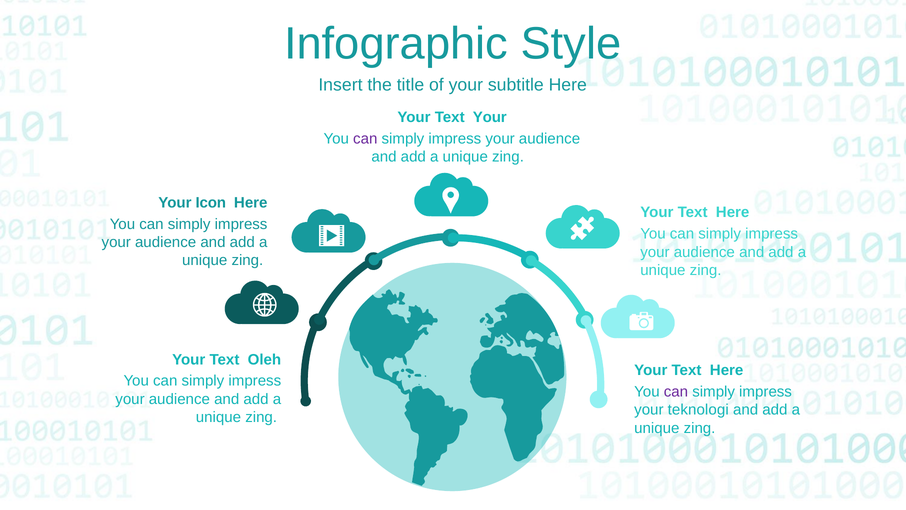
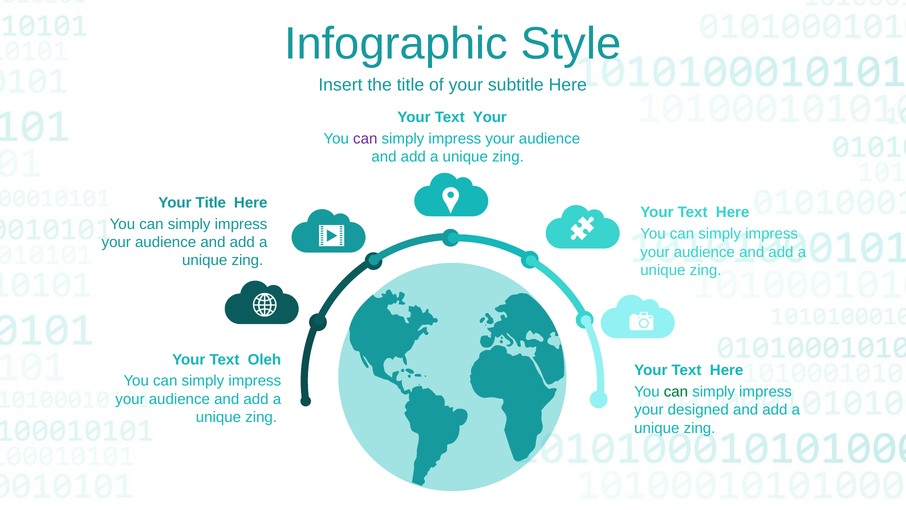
Your Icon: Icon -> Title
can at (676, 392) colour: purple -> green
teknologi: teknologi -> designed
